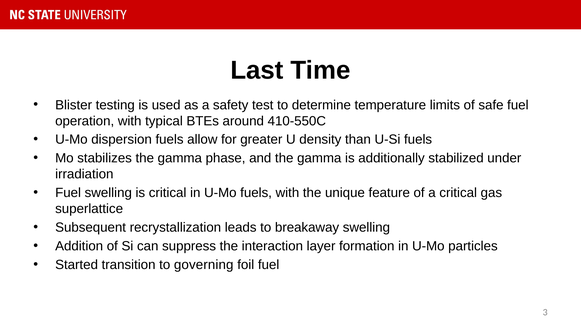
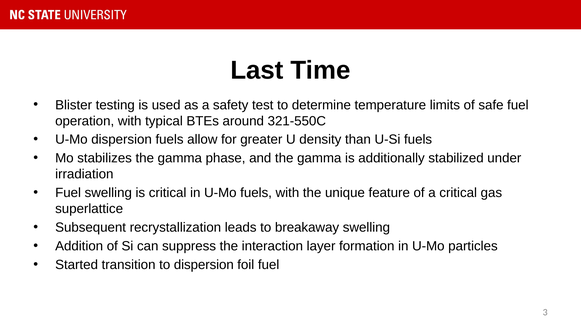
410-550C: 410-550C -> 321-550C
to governing: governing -> dispersion
